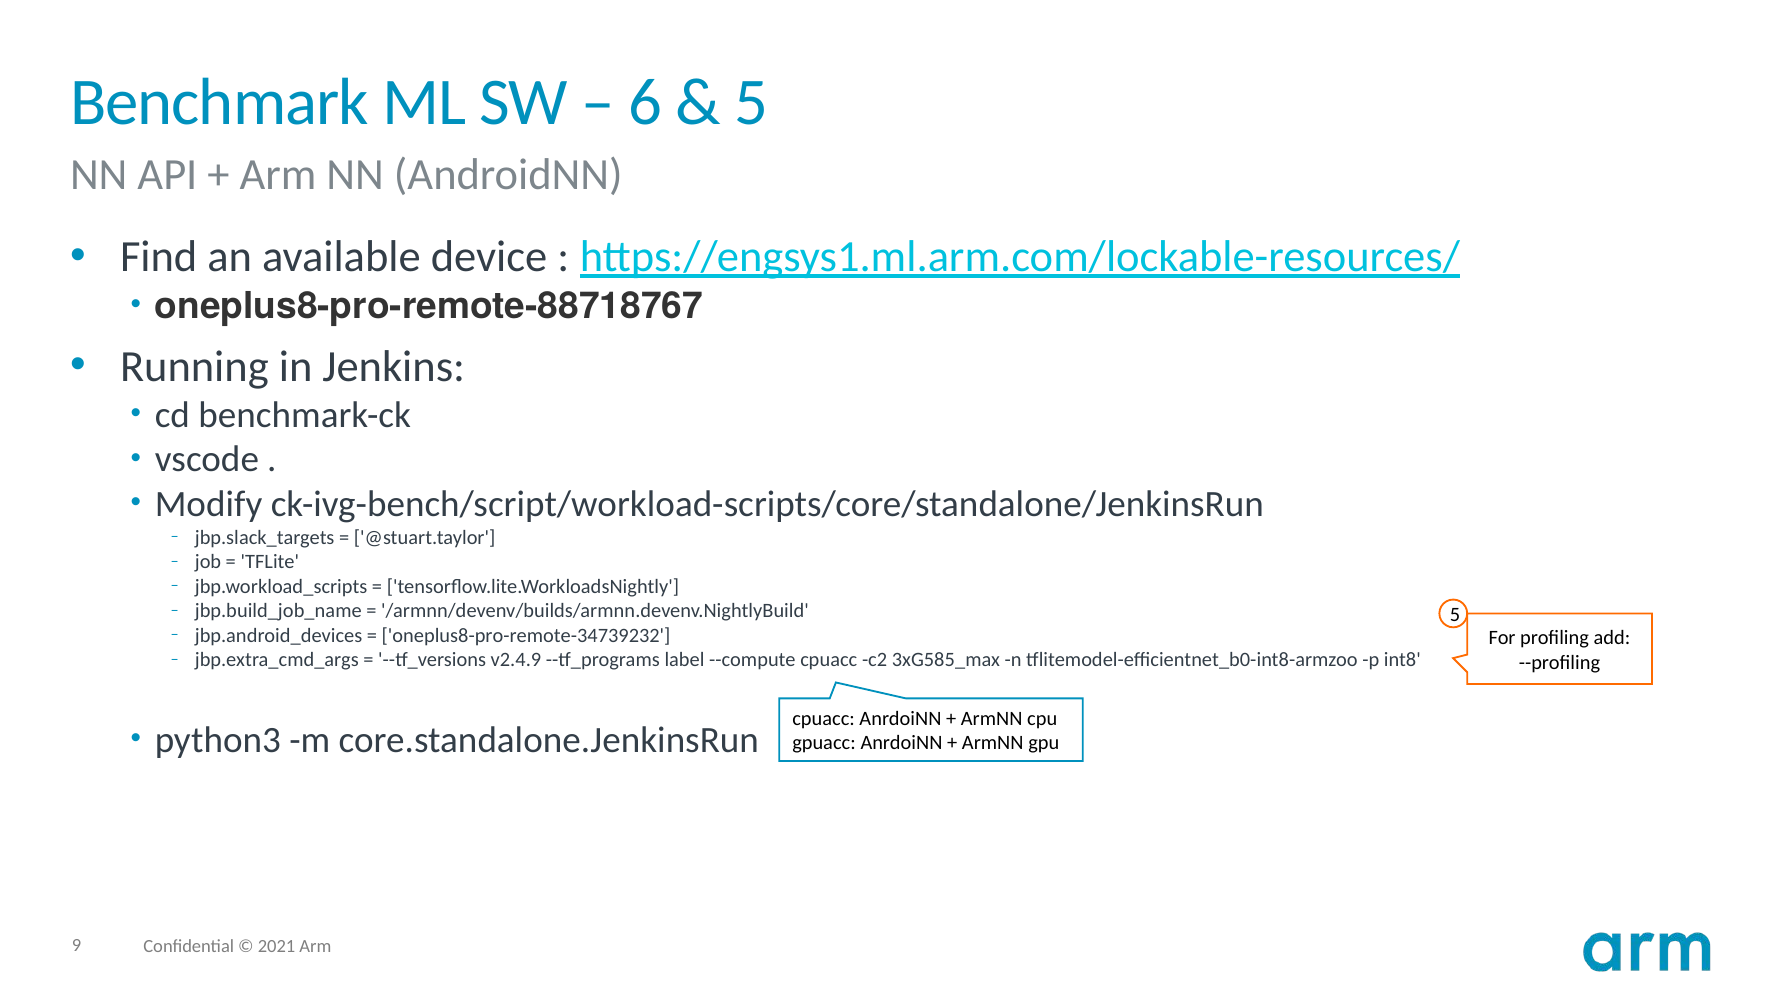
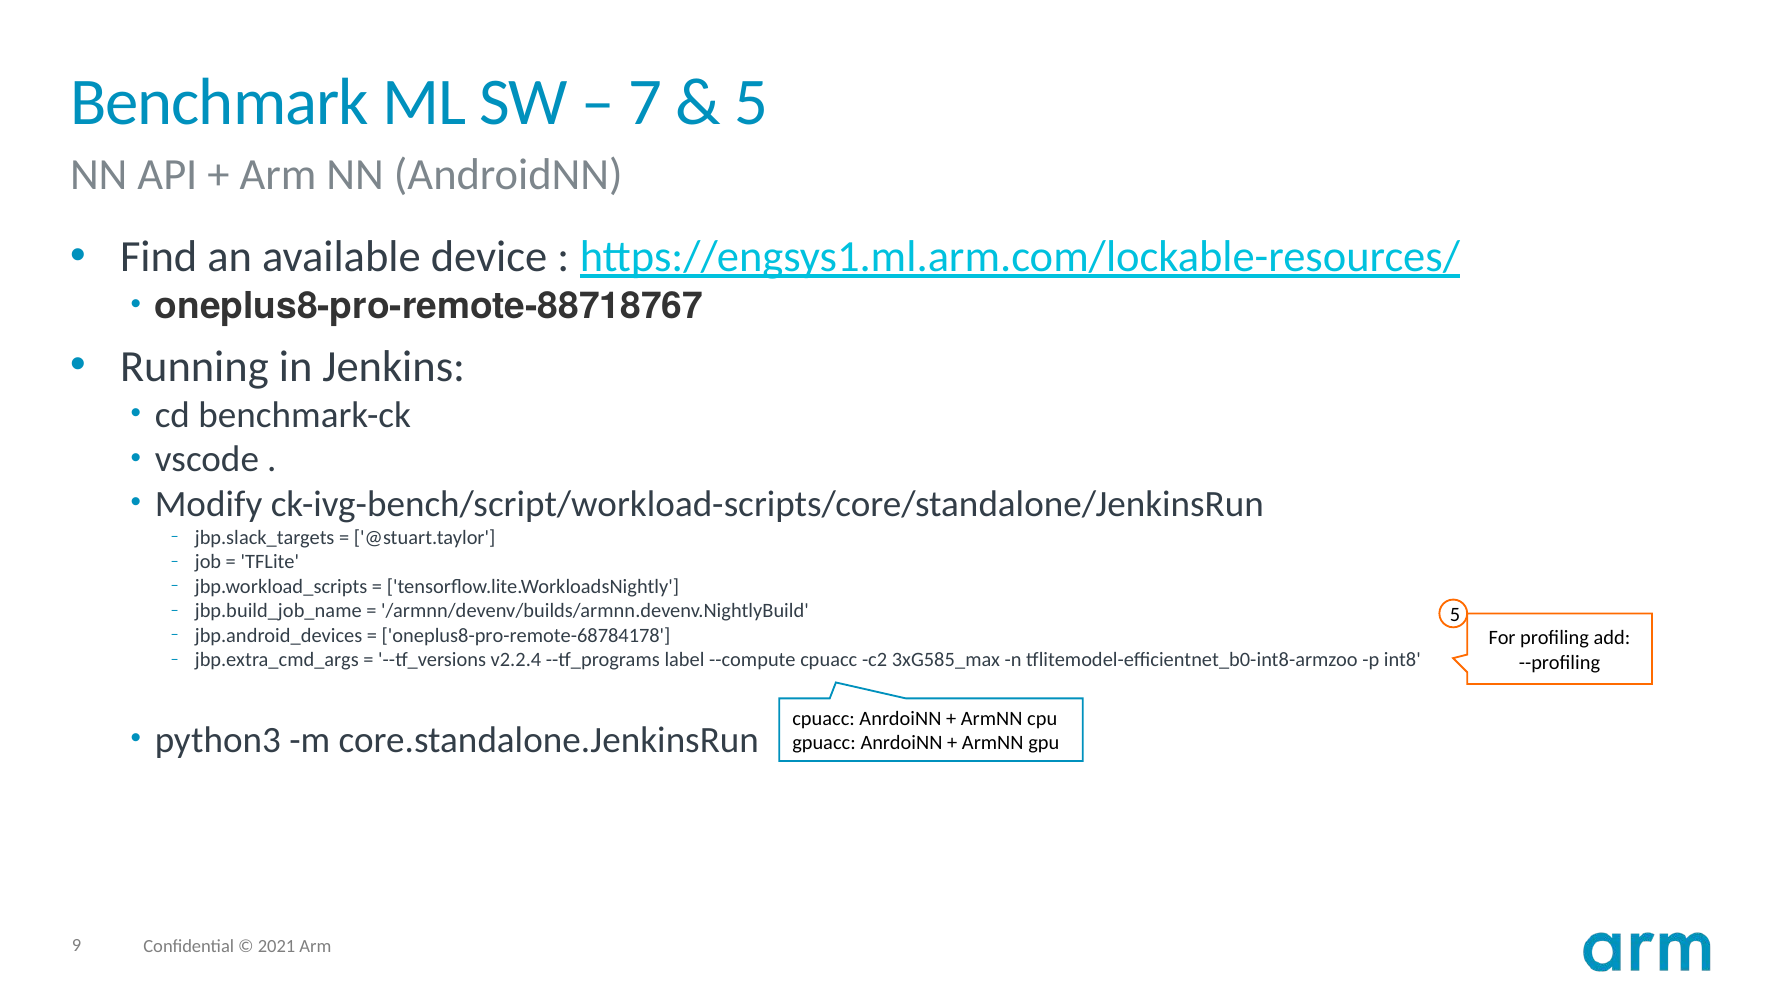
6: 6 -> 7
oneplus8-pro-remote-34739232: oneplus8-pro-remote-34739232 -> oneplus8-pro-remote-68784178
v2.4.9: v2.4.9 -> v2.2.4
